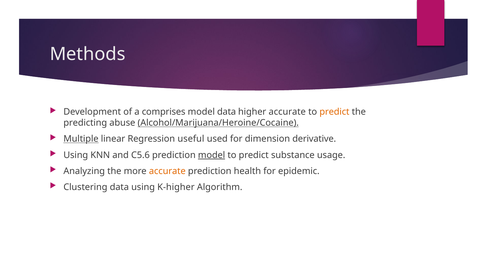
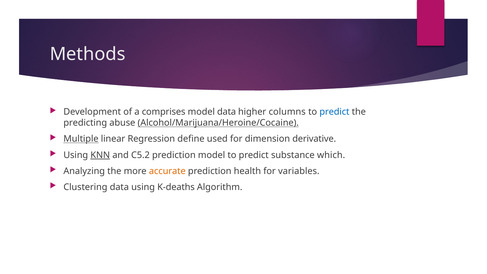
higher accurate: accurate -> columns
predict at (334, 112) colour: orange -> blue
useful: useful -> define
KNN underline: none -> present
C5.6: C5.6 -> C5.2
model at (212, 155) underline: present -> none
usage: usage -> which
epidemic: epidemic -> variables
K-higher: K-higher -> K-deaths
